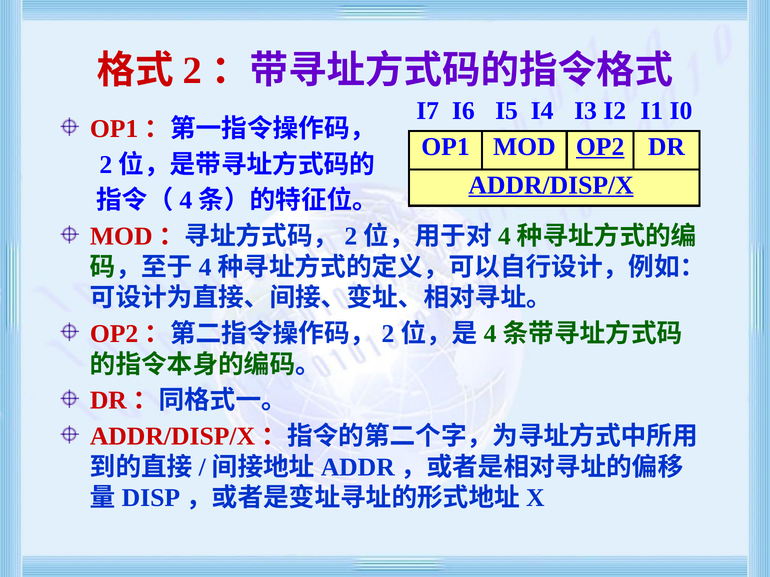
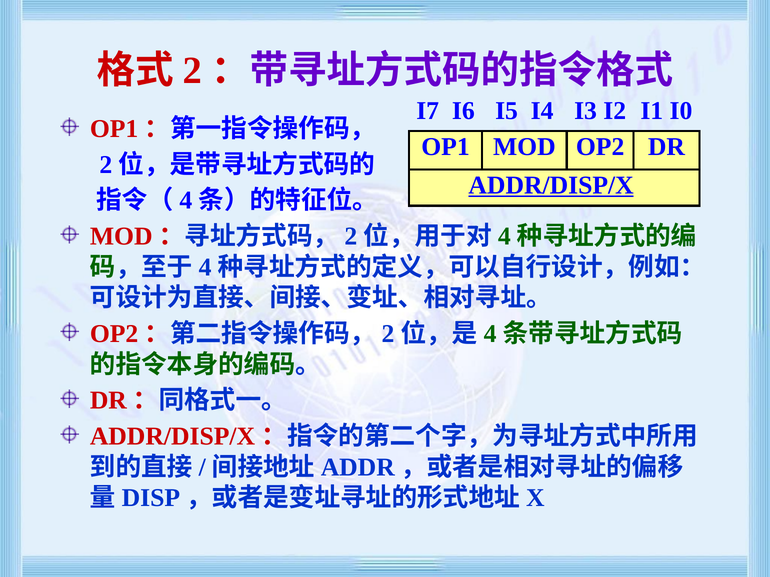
OP2 underline: present -> none
